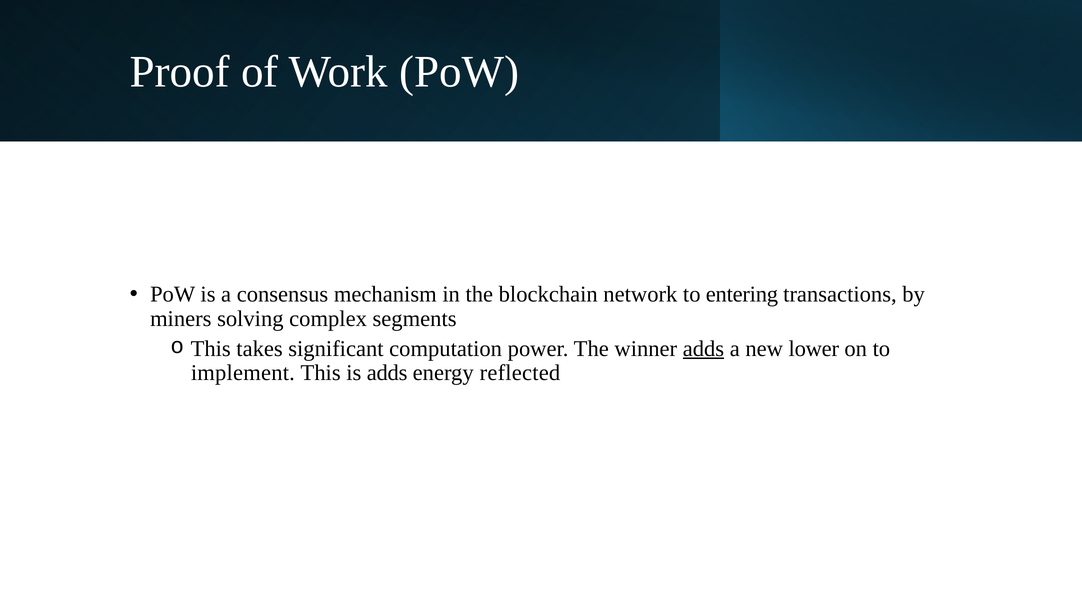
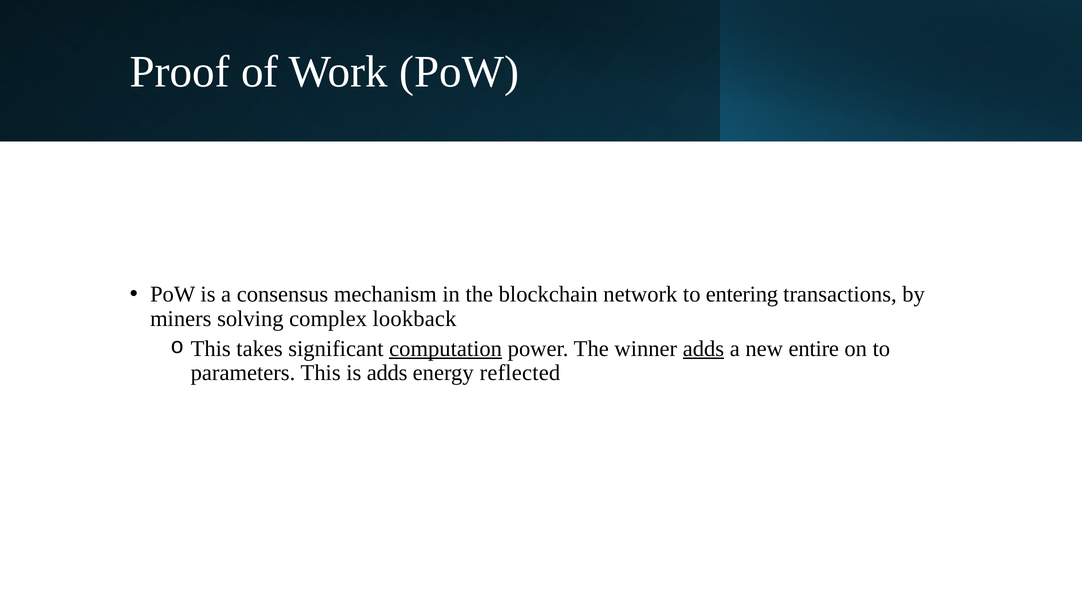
segments: segments -> lookback
computation underline: none -> present
lower: lower -> entire
implement: implement -> parameters
